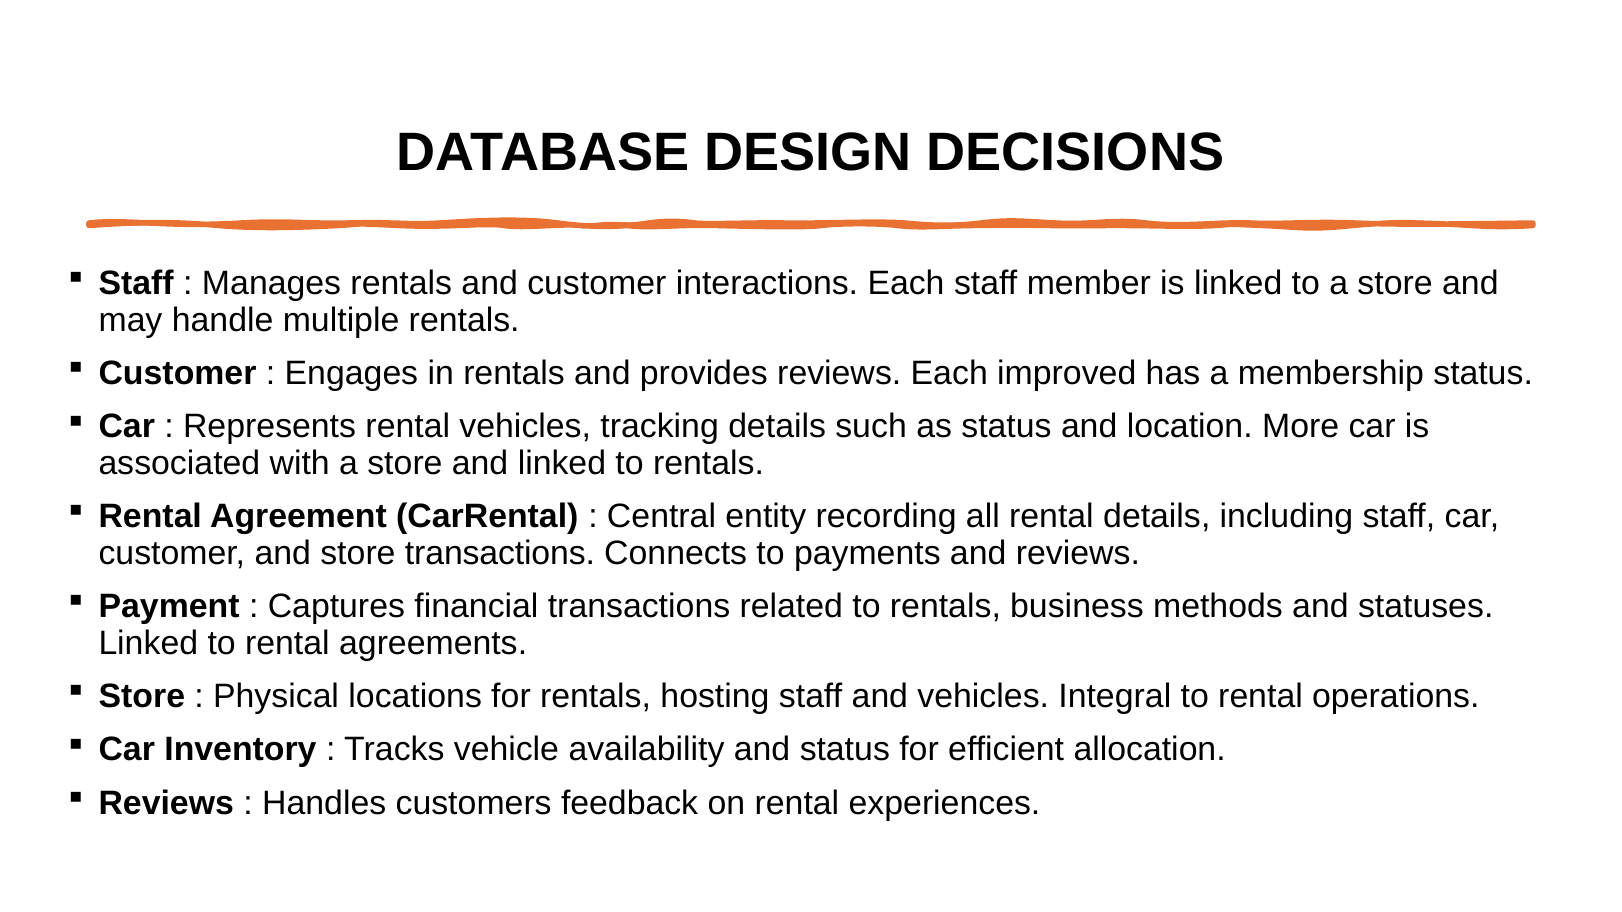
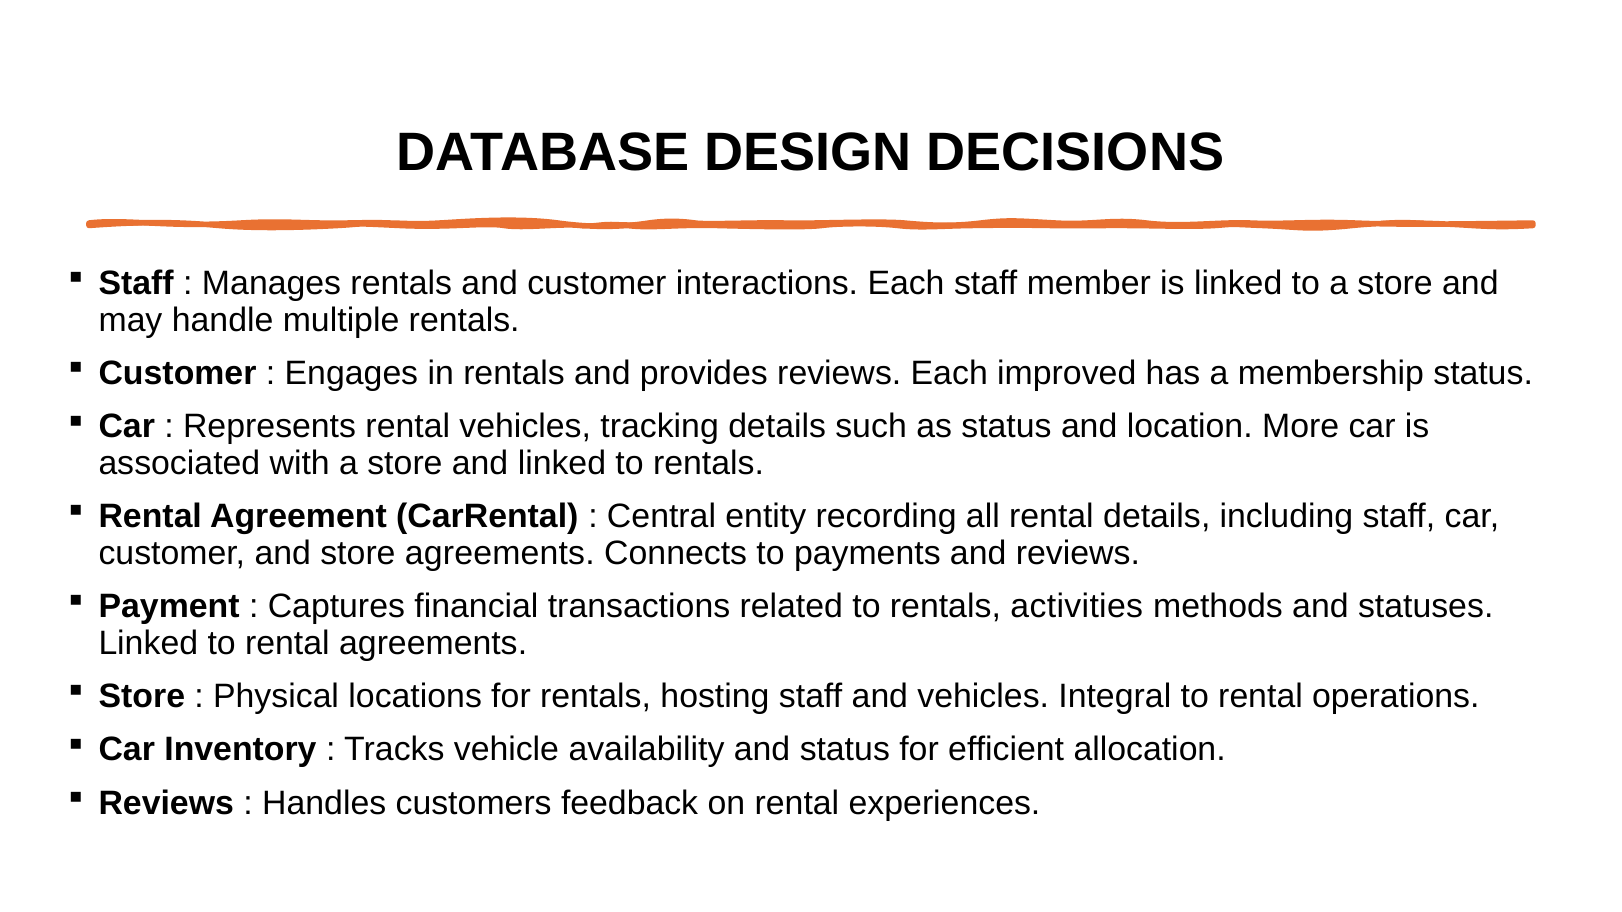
store transactions: transactions -> agreements
business: business -> activities
